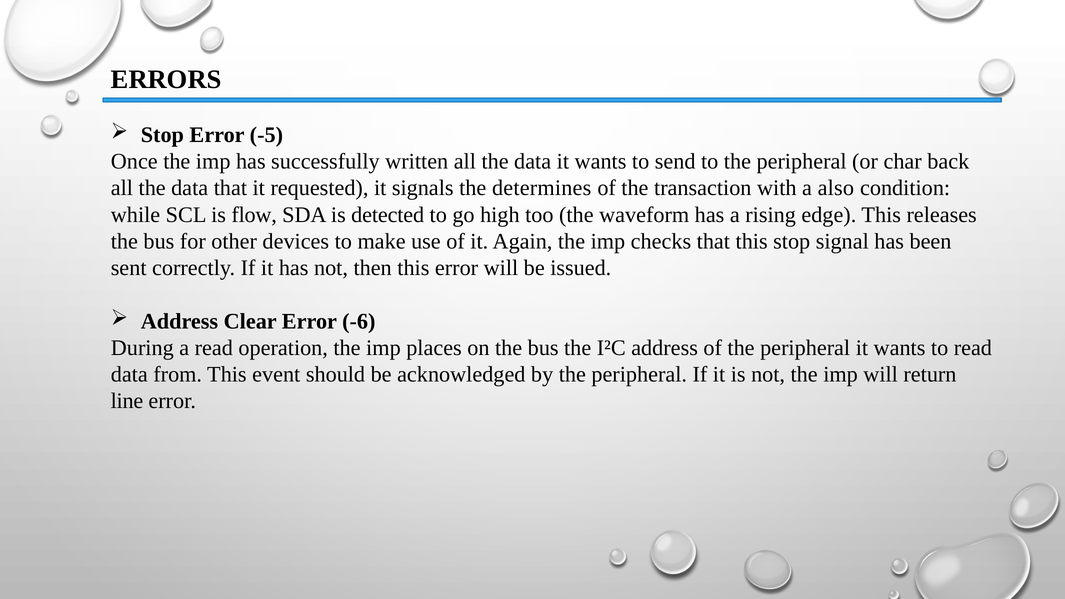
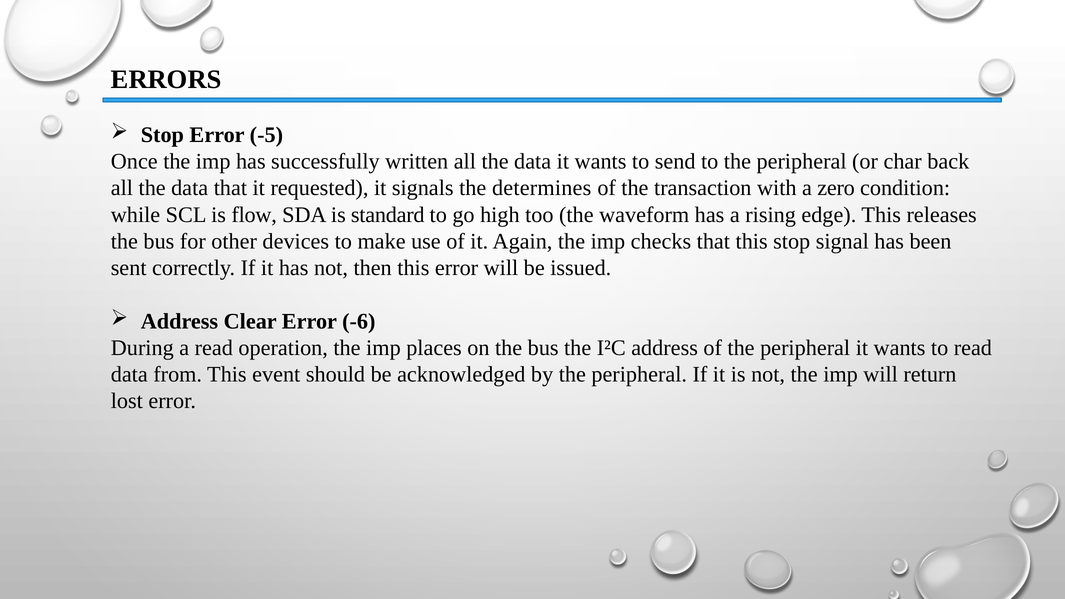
also: also -> zero
detected: detected -> standard
line: line -> lost
